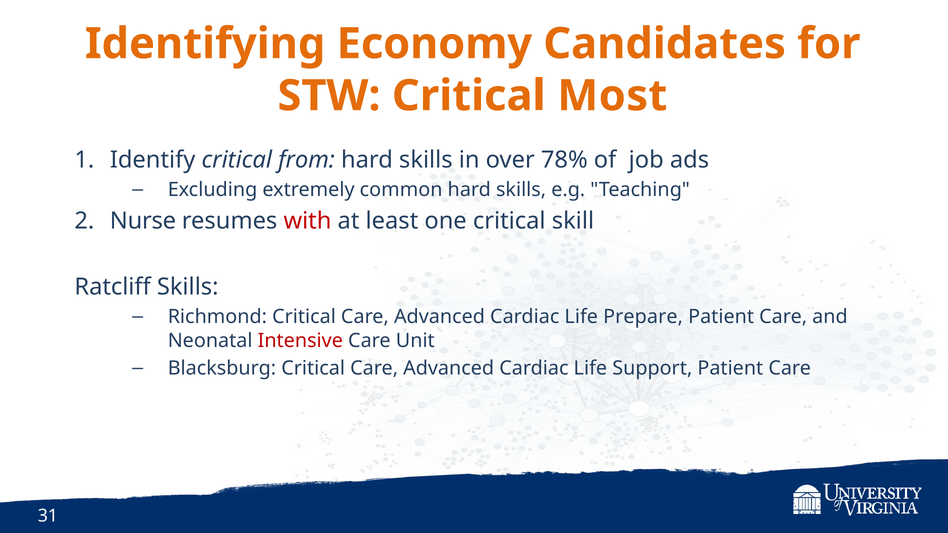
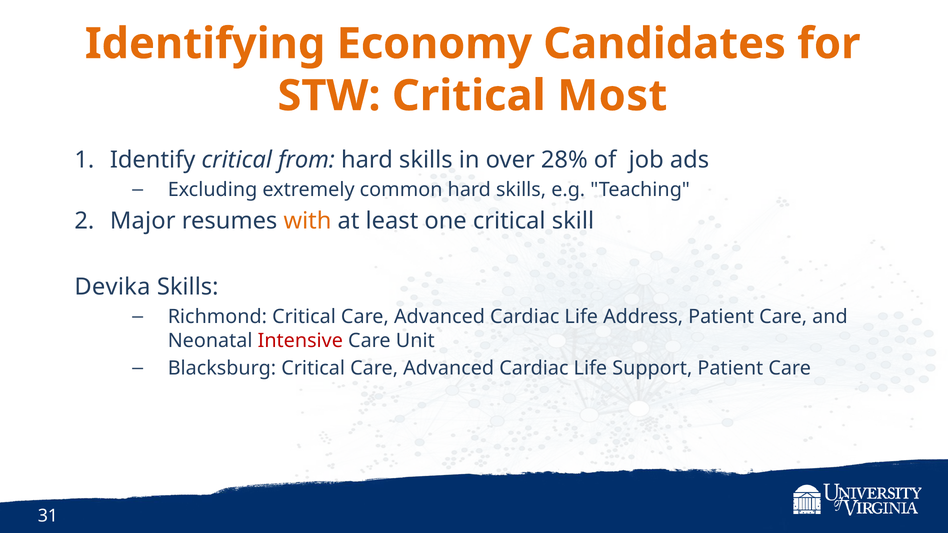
78%: 78% -> 28%
Nurse: Nurse -> Major
with colour: red -> orange
Ratcliff: Ratcliff -> Devika
Prepare: Prepare -> Address
